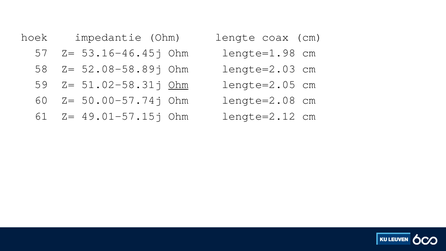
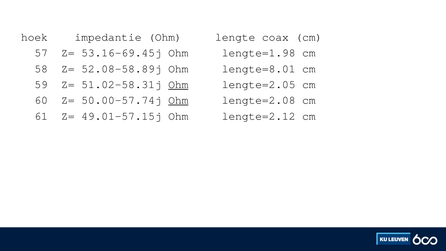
53.16-46.45j: 53.16-46.45j -> 53.16-69.45j
lengte=2.03: lengte=2.03 -> lengte=8.01
Ohm at (178, 100) underline: none -> present
